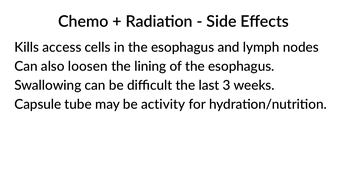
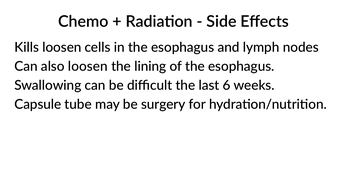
Kills access: access -> loosen
3: 3 -> 6
activity: activity -> surgery
